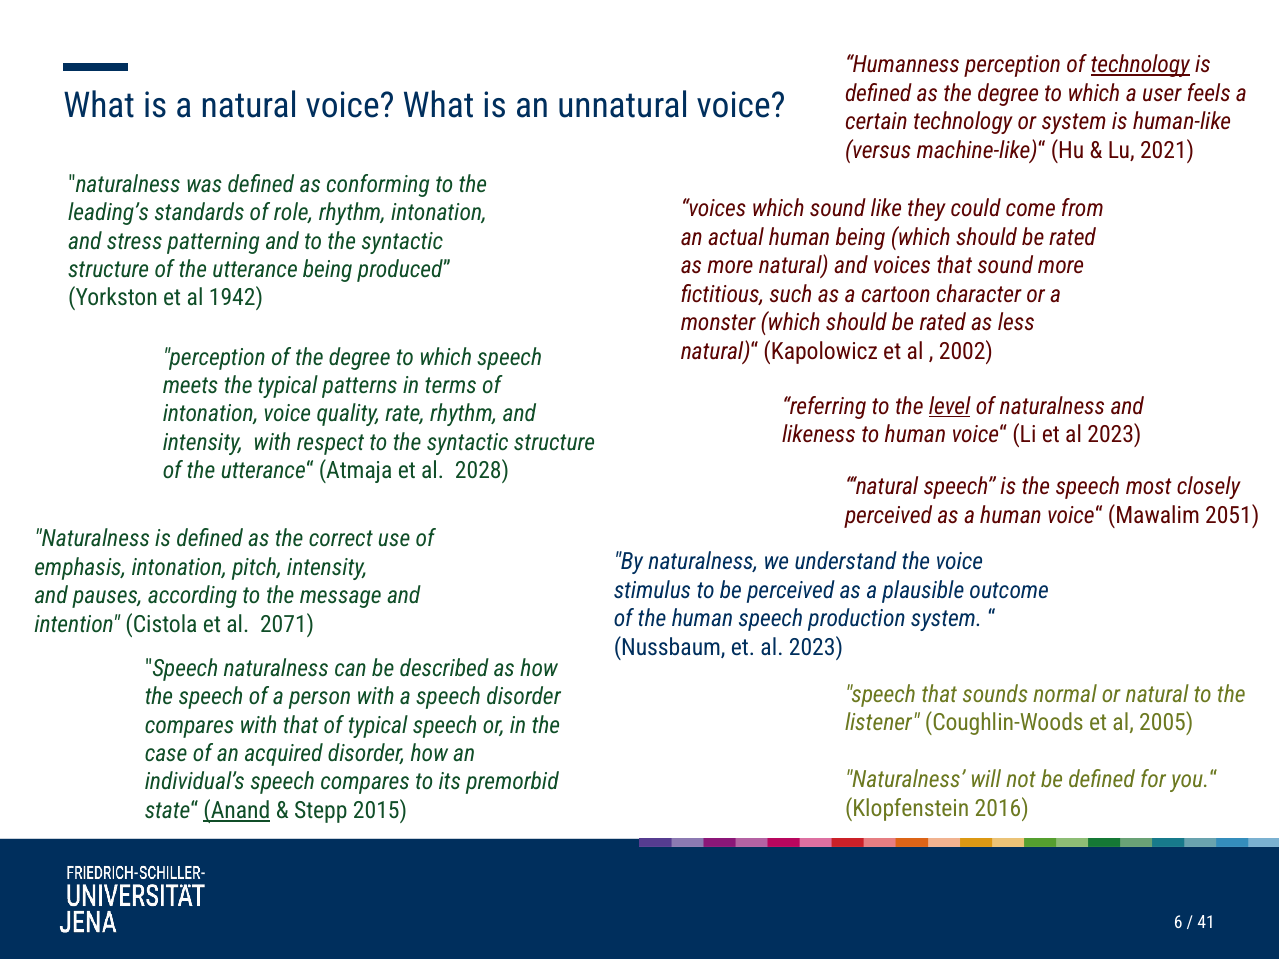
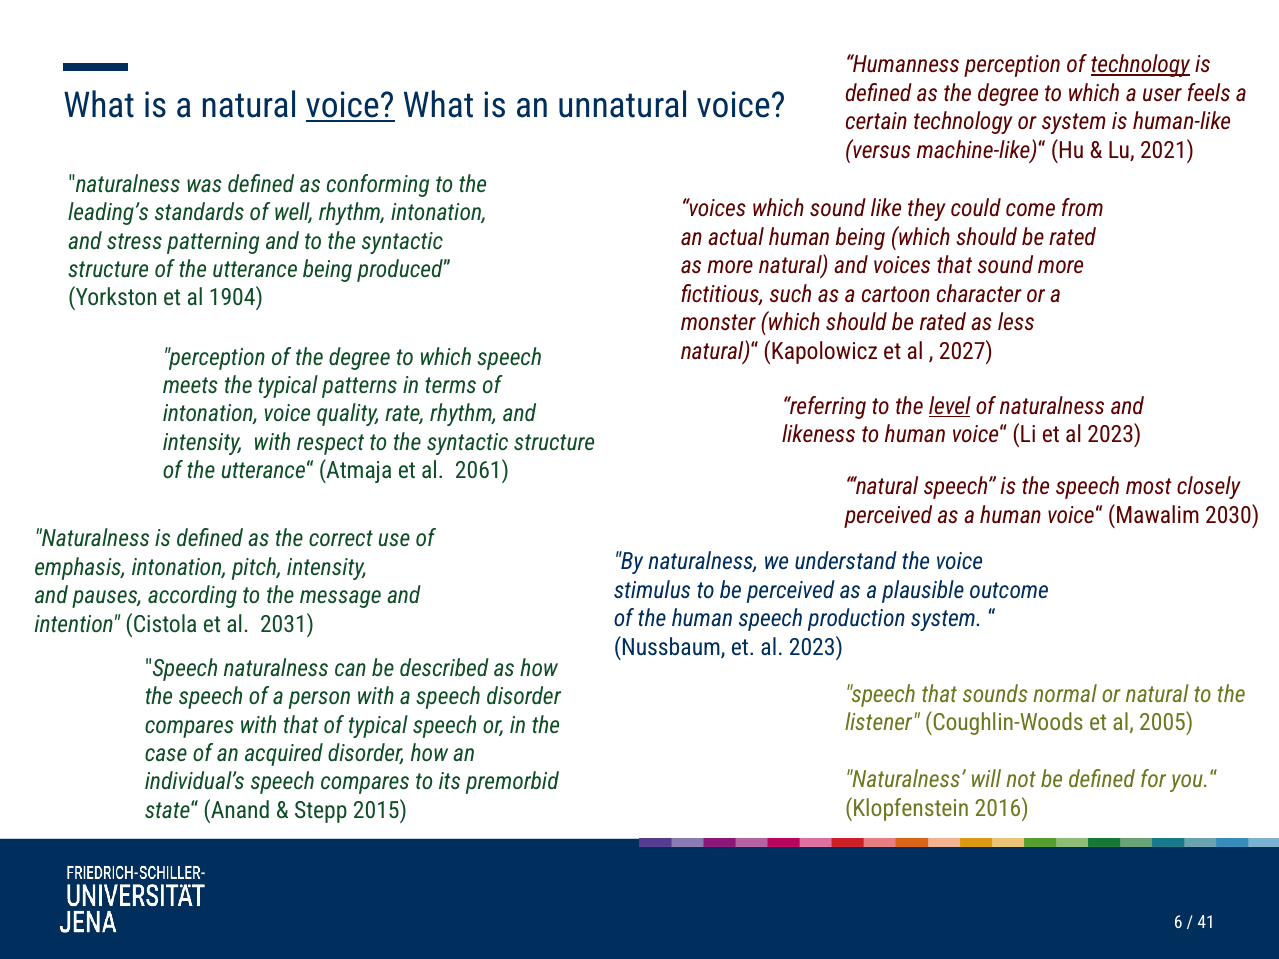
voice at (350, 106) underline: none -> present
role: role -> well
1942: 1942 -> 1904
2002: 2002 -> 2027
2028: 2028 -> 2061
2051: 2051 -> 2030
2071: 2071 -> 2031
Anand underline: present -> none
